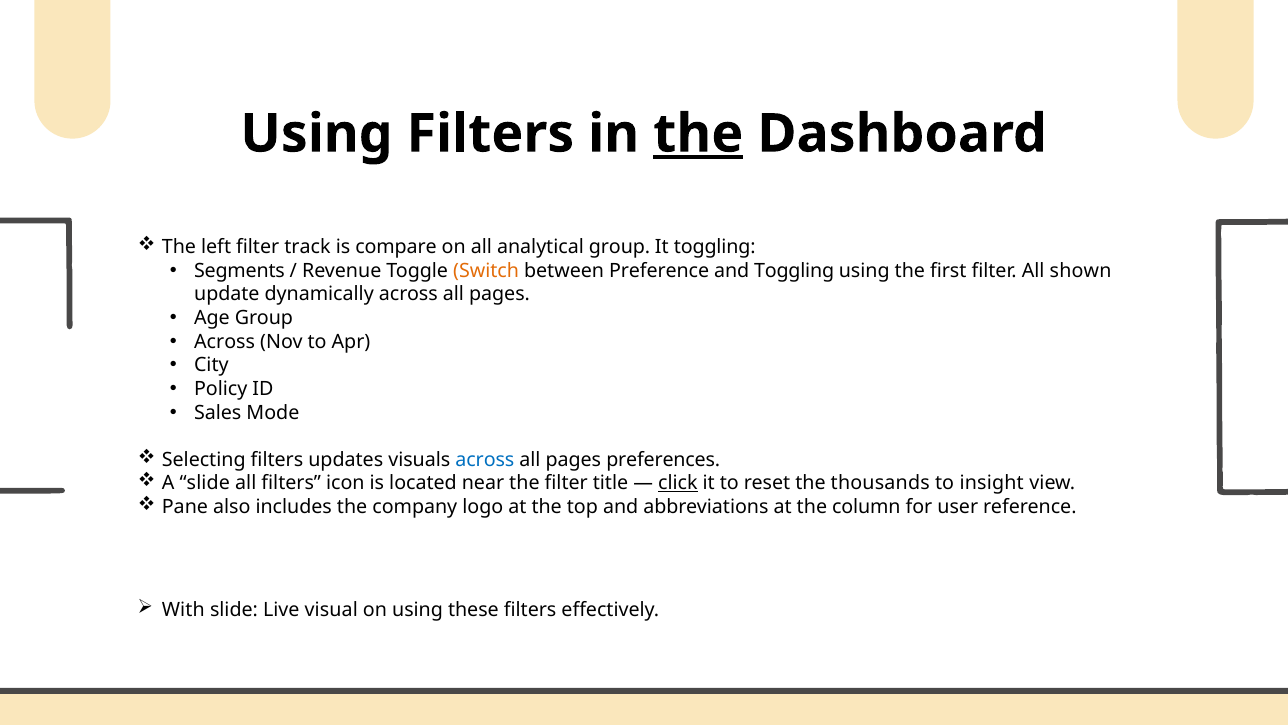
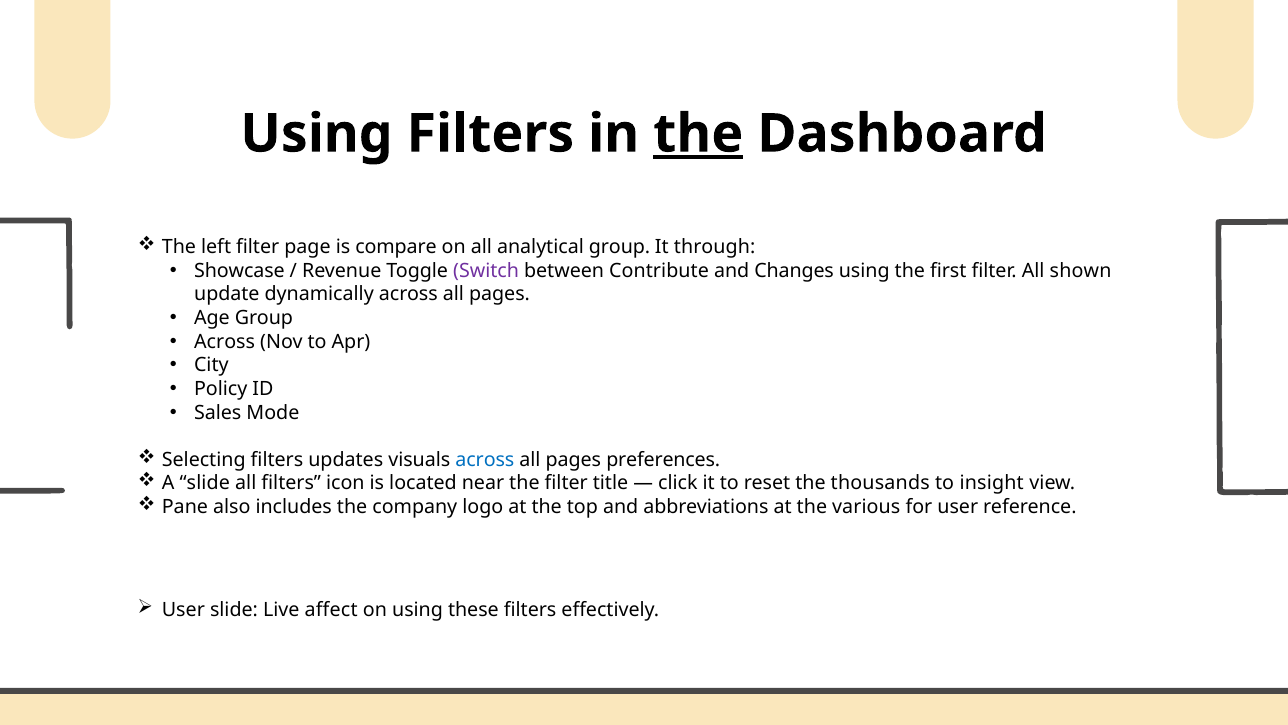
track: track -> page
It toggling: toggling -> through
Segments: Segments -> Showcase
Switch colour: orange -> purple
Preference: Preference -> Contribute
and Toggling: Toggling -> Changes
click underline: present -> none
column: column -> various
With at (183, 609): With -> User
visual: visual -> affect
